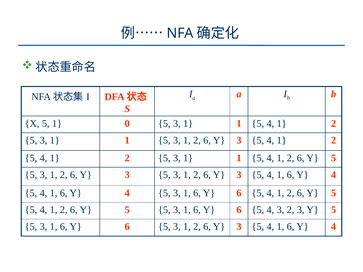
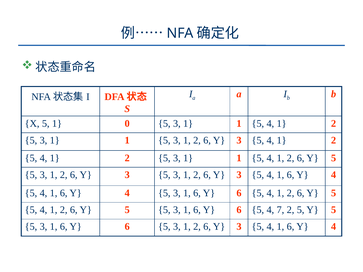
4 3: 3 -> 7
3 at (301, 210): 3 -> 5
